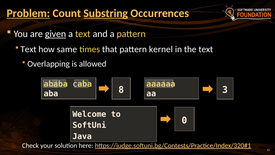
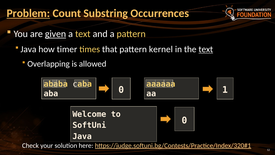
Substring underline: present -> none
Text at (28, 49): Text -> Java
same: same -> timer
text at (206, 49) underline: none -> present
aba 8: 8 -> 0
3: 3 -> 1
